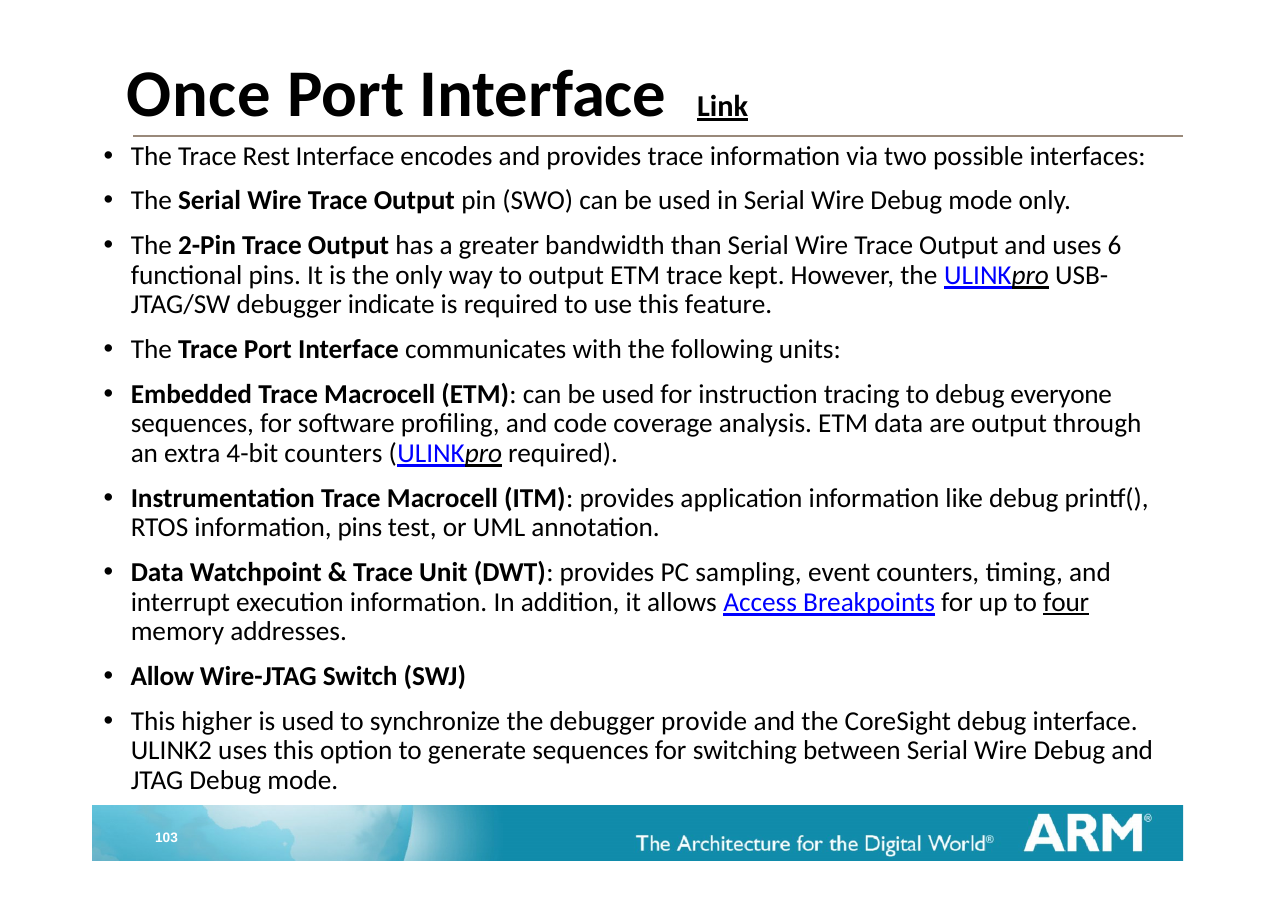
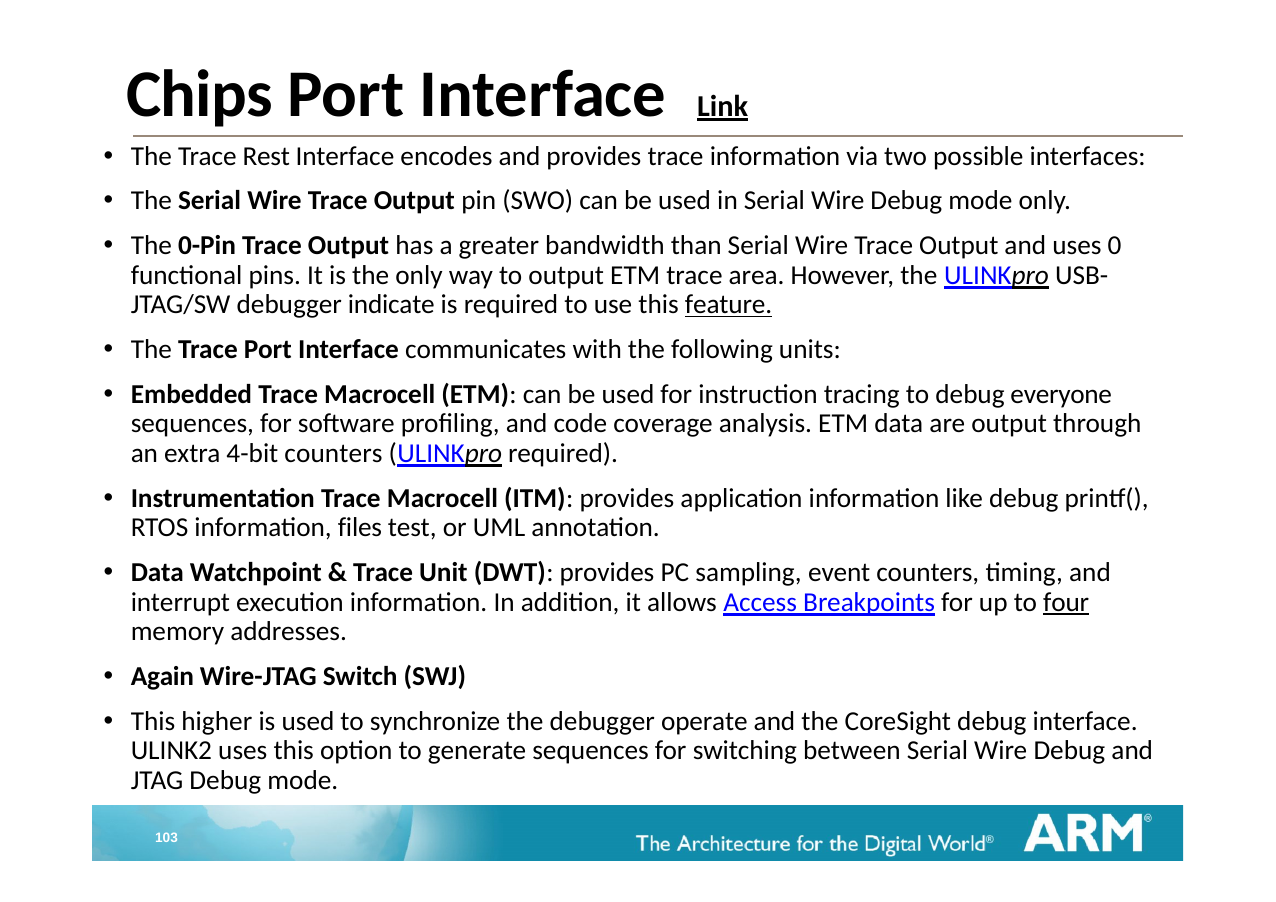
Once: Once -> Chips
2-Pin: 2-Pin -> 0-Pin
6: 6 -> 0
kept: kept -> area
feature underline: none -> present
information pins: pins -> files
Allow: Allow -> Again
provide: provide -> operate
